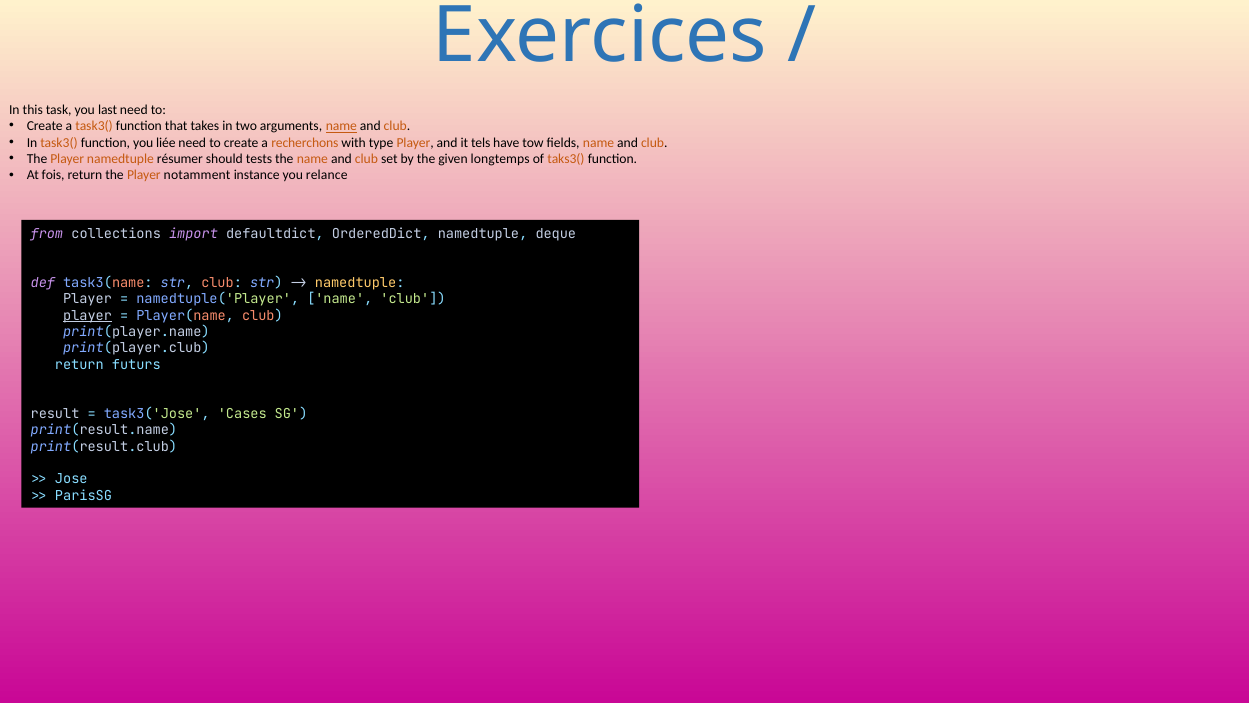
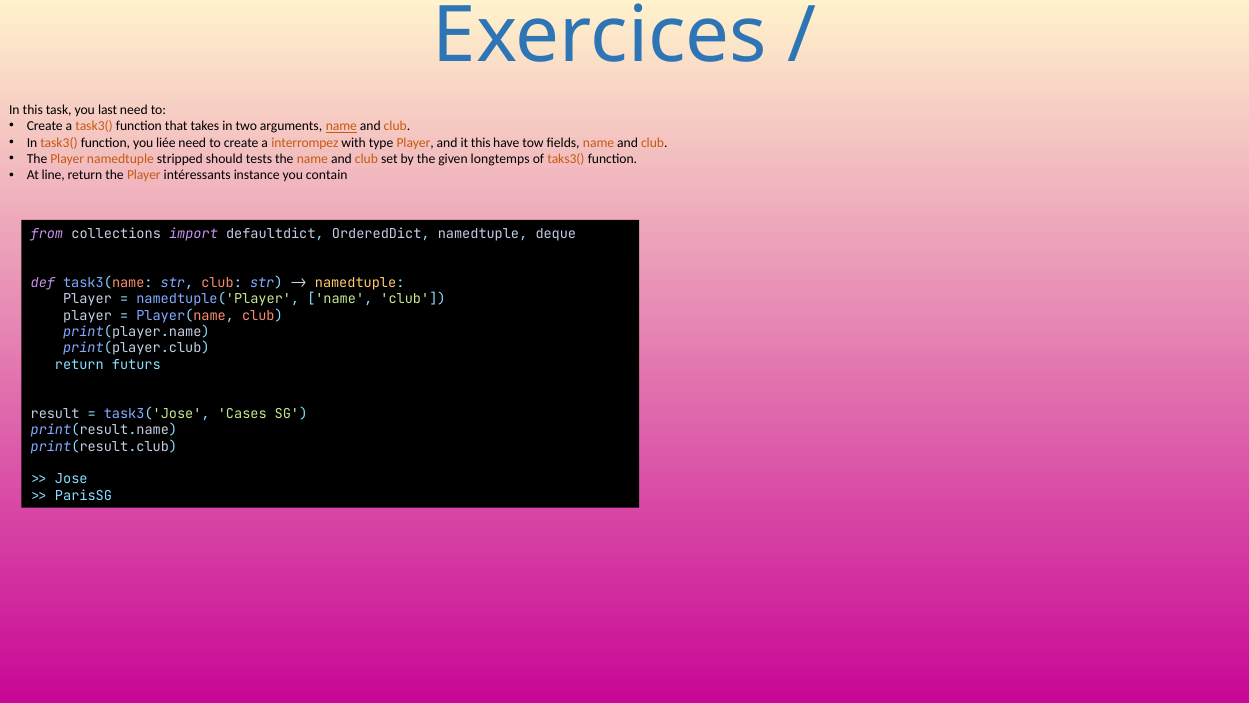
recherchons: recherchons -> interrompez
it tels: tels -> this
résumer: résumer -> stripped
fois: fois -> line
notamment: notamment -> intéressants
relance: relance -> contain
player at (88, 315) underline: present -> none
